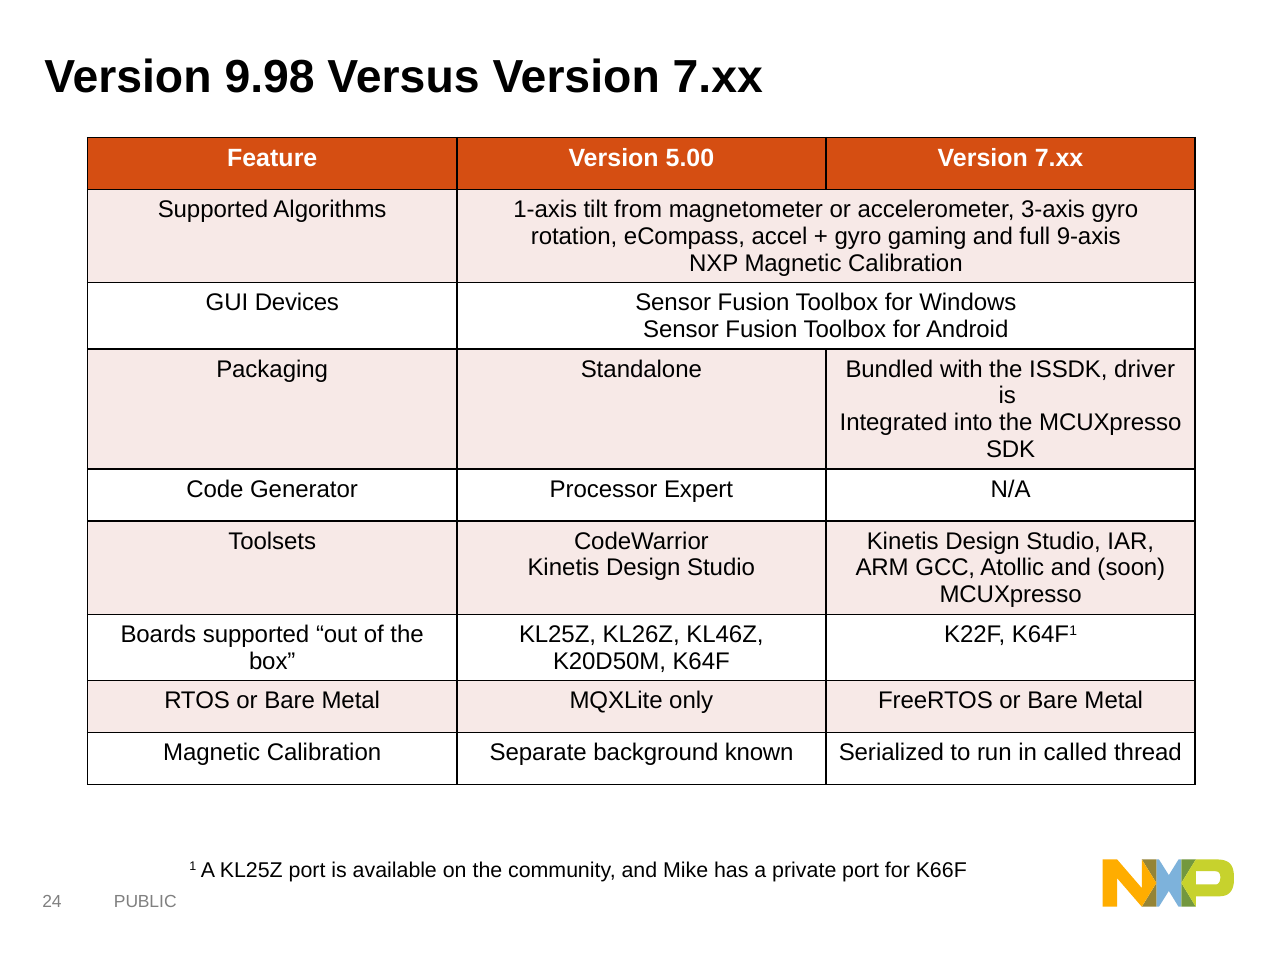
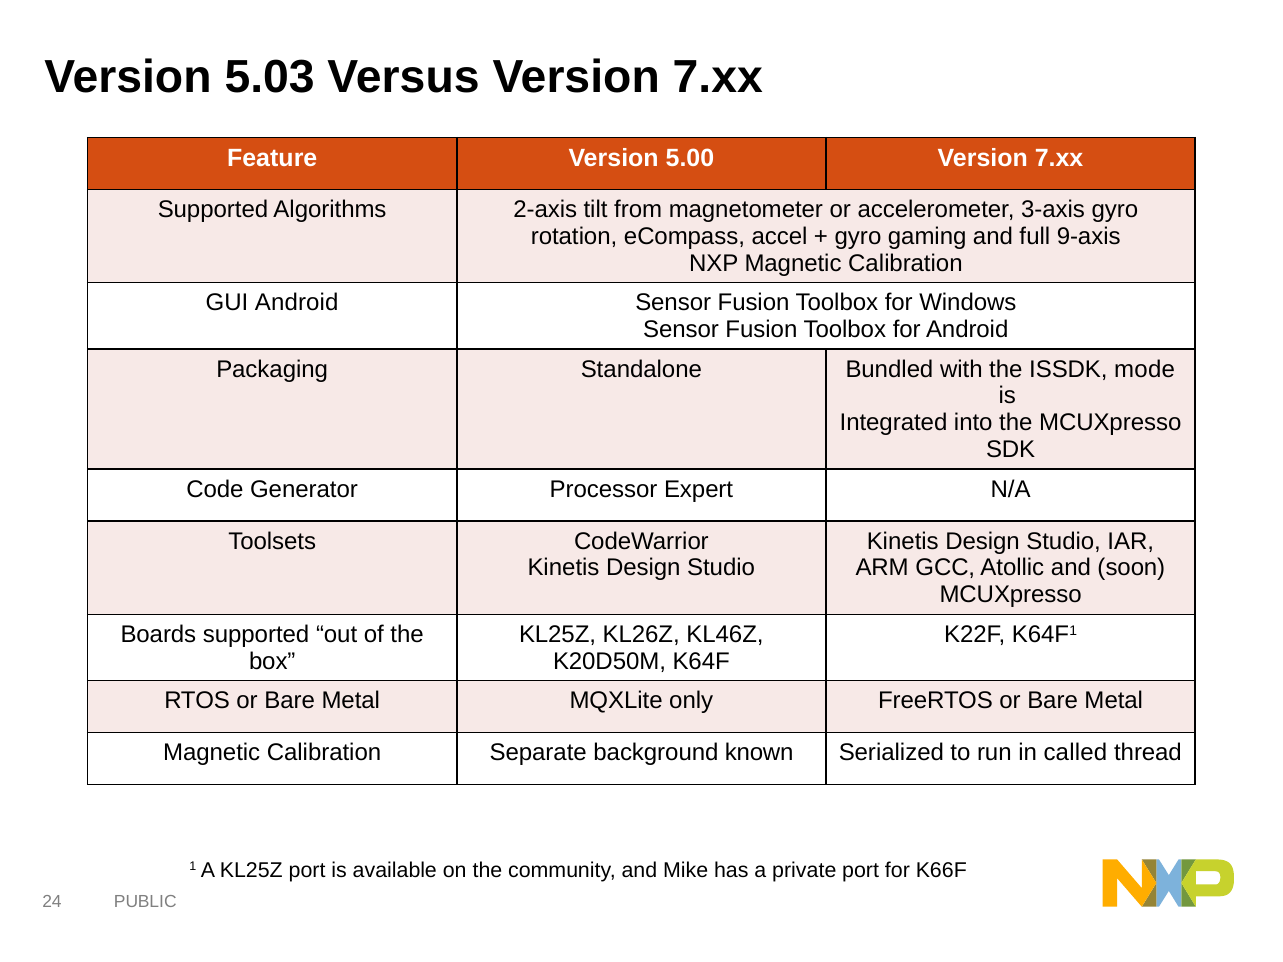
9.98: 9.98 -> 5.03
1-axis: 1-axis -> 2-axis
GUI Devices: Devices -> Android
driver: driver -> mode
